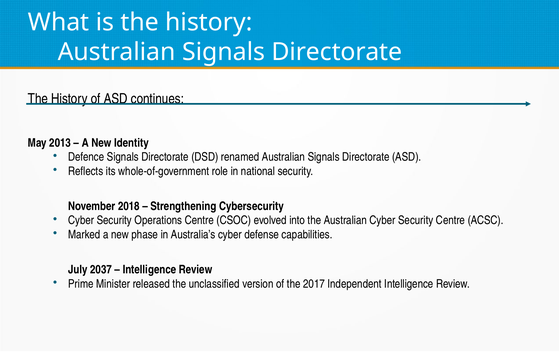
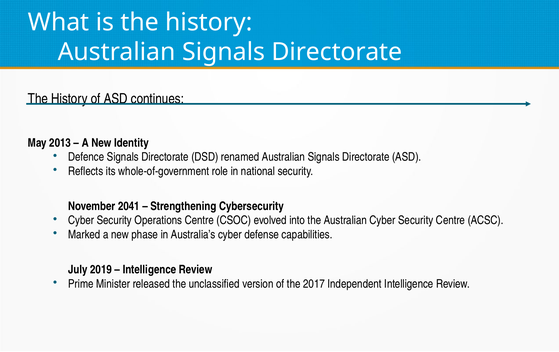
2018: 2018 -> 2041
2037: 2037 -> 2019
